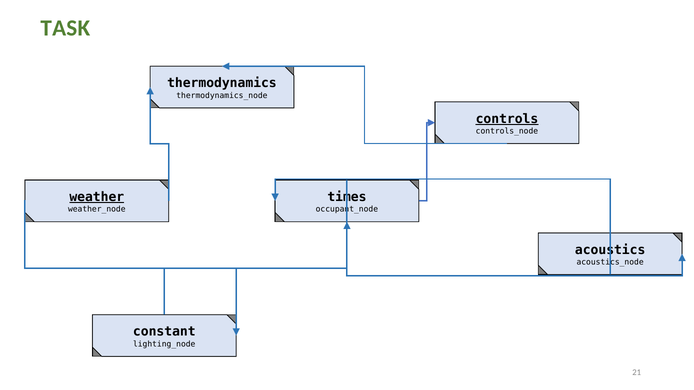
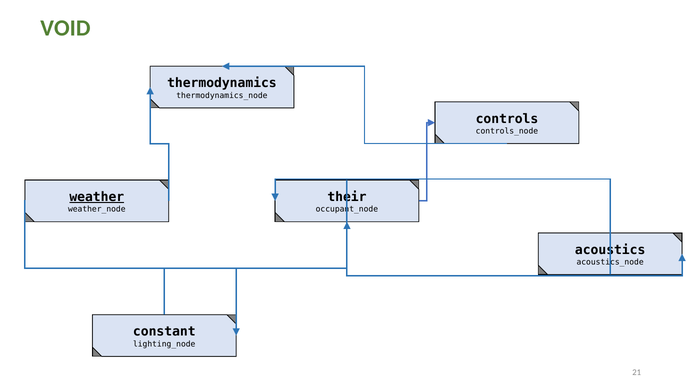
TASK: TASK -> VOID
controls underline: present -> none
times: times -> their
